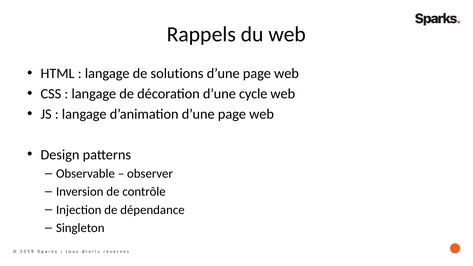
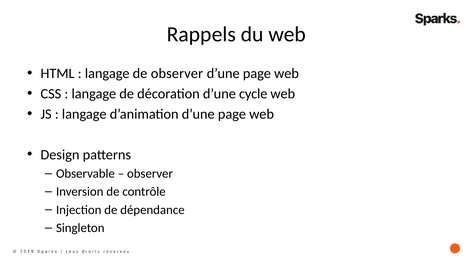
de solutions: solutions -> observer
